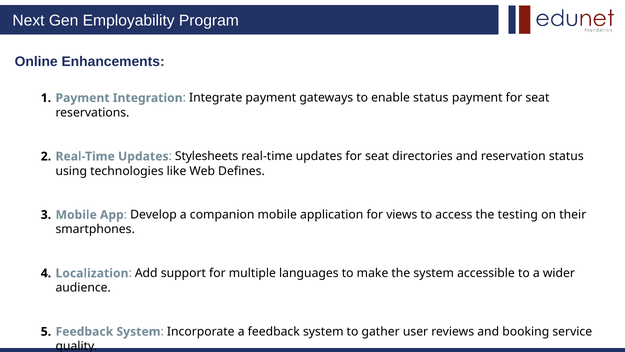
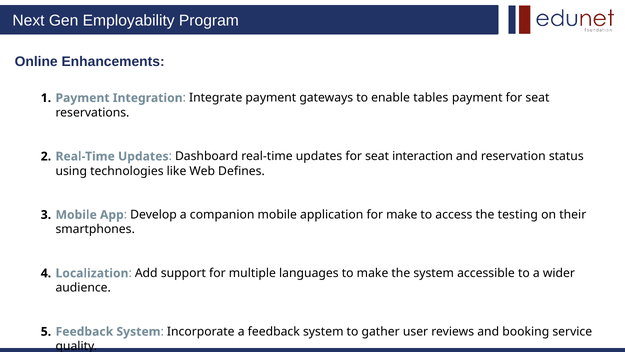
enable status: status -> tables
Stylesheets: Stylesheets -> Dashboard
directories: directories -> interaction
for views: views -> make
